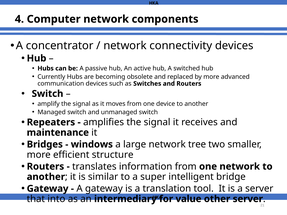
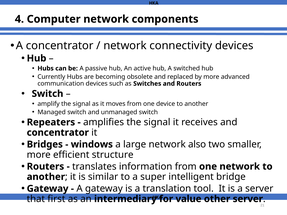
maintenance at (58, 133): maintenance -> concentrator
tree: tree -> also
into: into -> first
